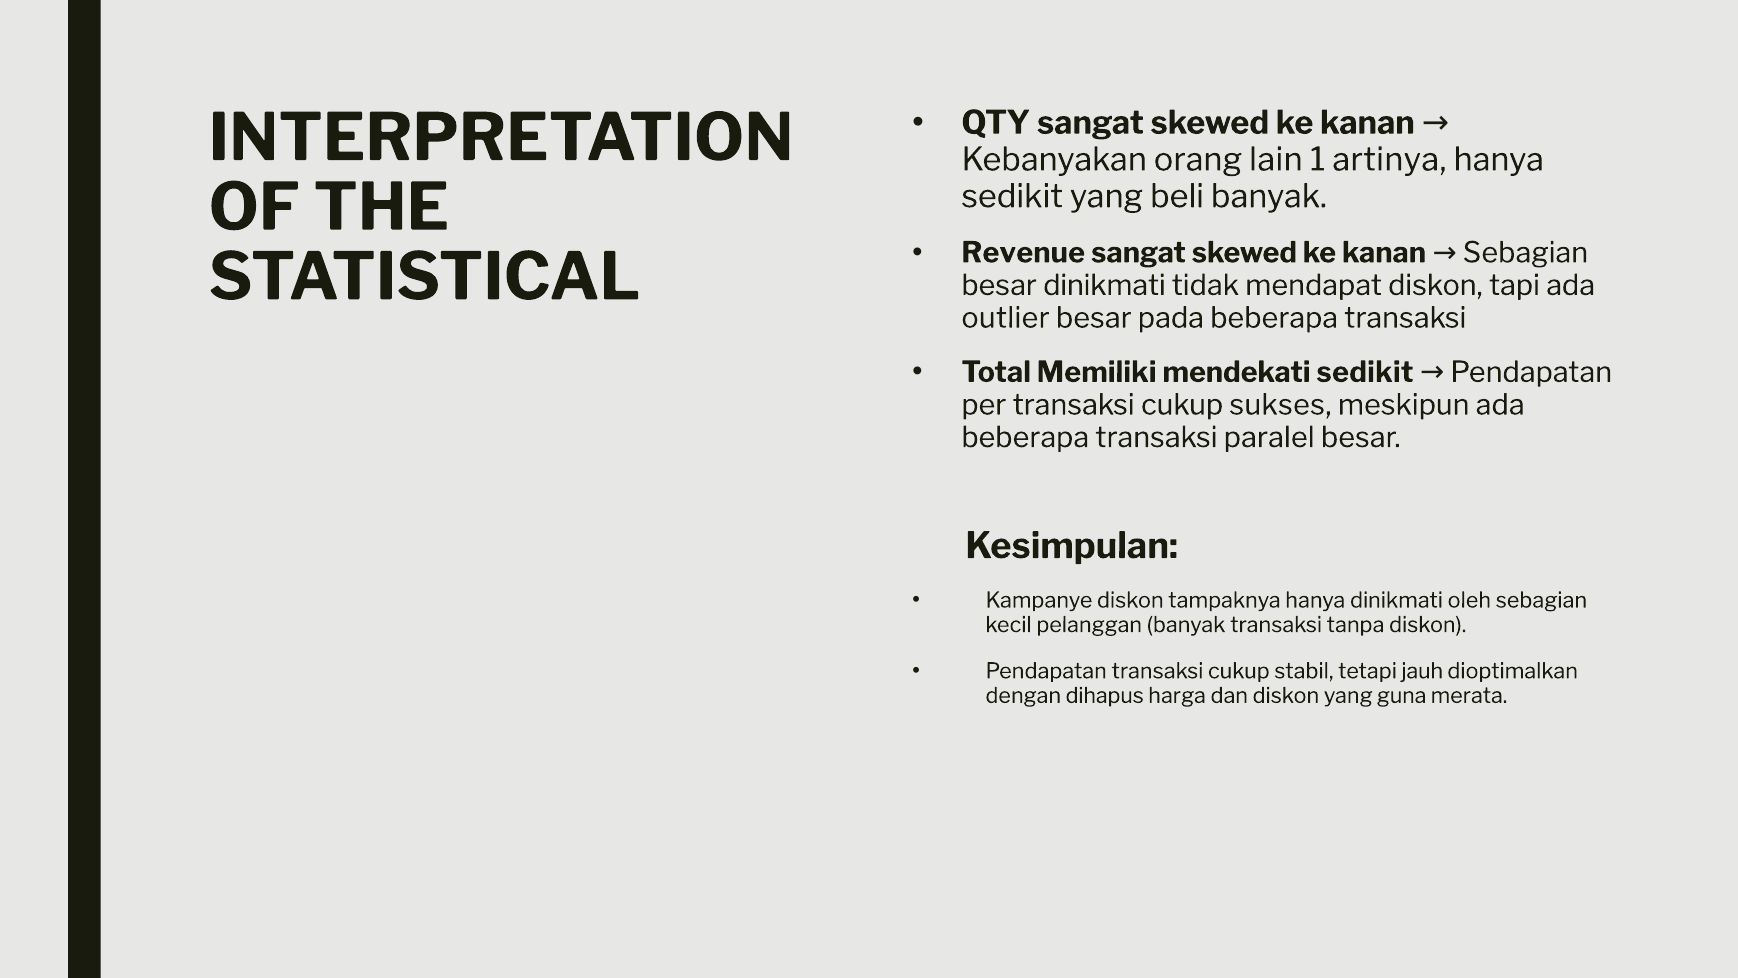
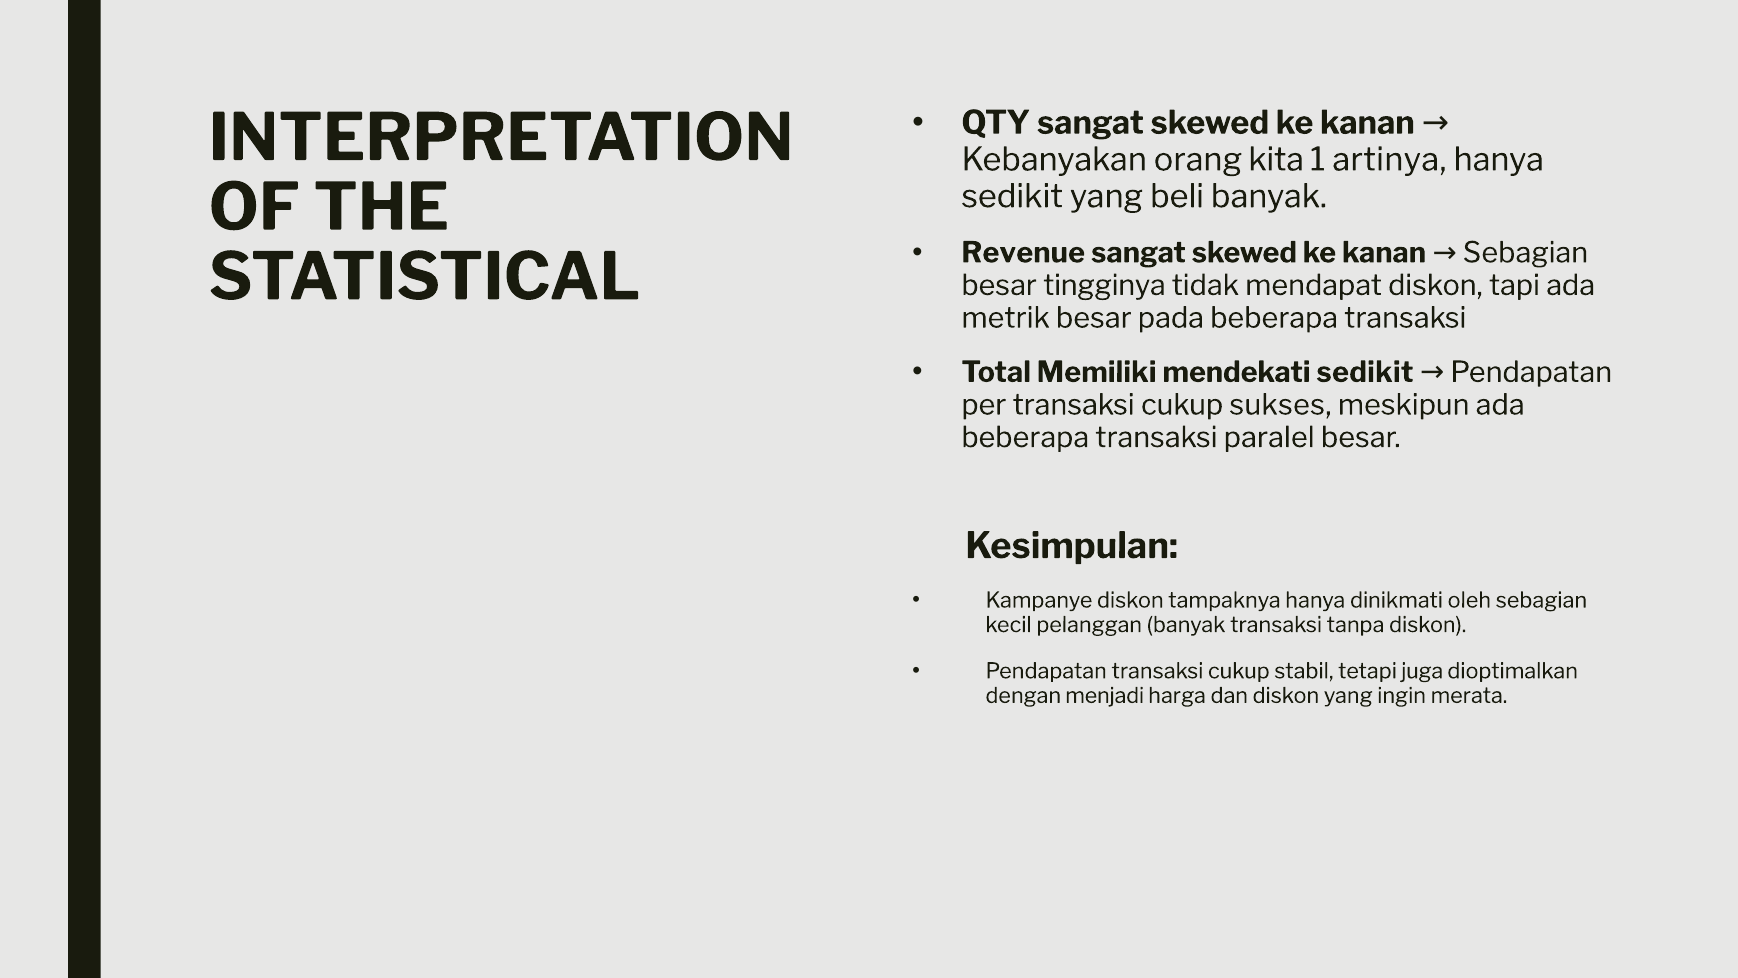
lain: lain -> kita
besar dinikmati: dinikmati -> tingginya
outlier: outlier -> metrik
jauh: jauh -> juga
dihapus: dihapus -> menjadi
guna: guna -> ingin
